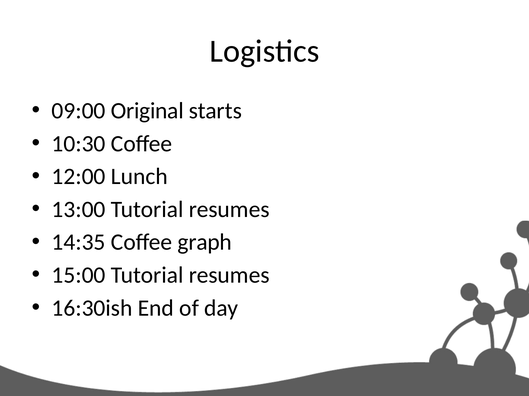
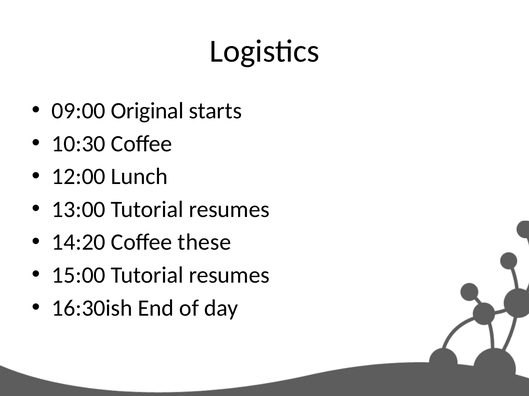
14:35: 14:35 -> 14:20
graph: graph -> these
